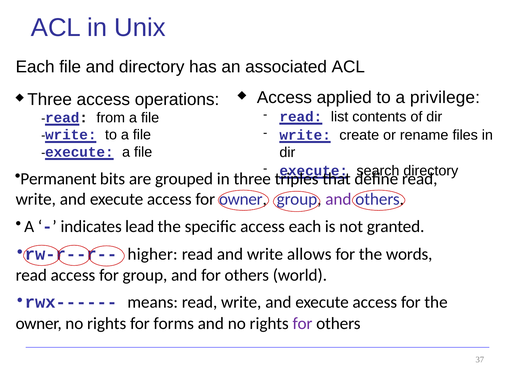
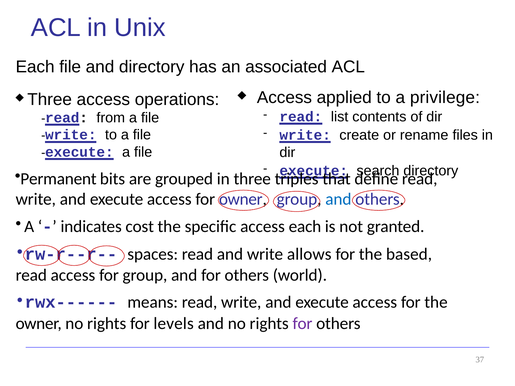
and at (338, 199) colour: purple -> blue
lead: lead -> cost
higher: higher -> spaces
words: words -> based
forms: forms -> levels
